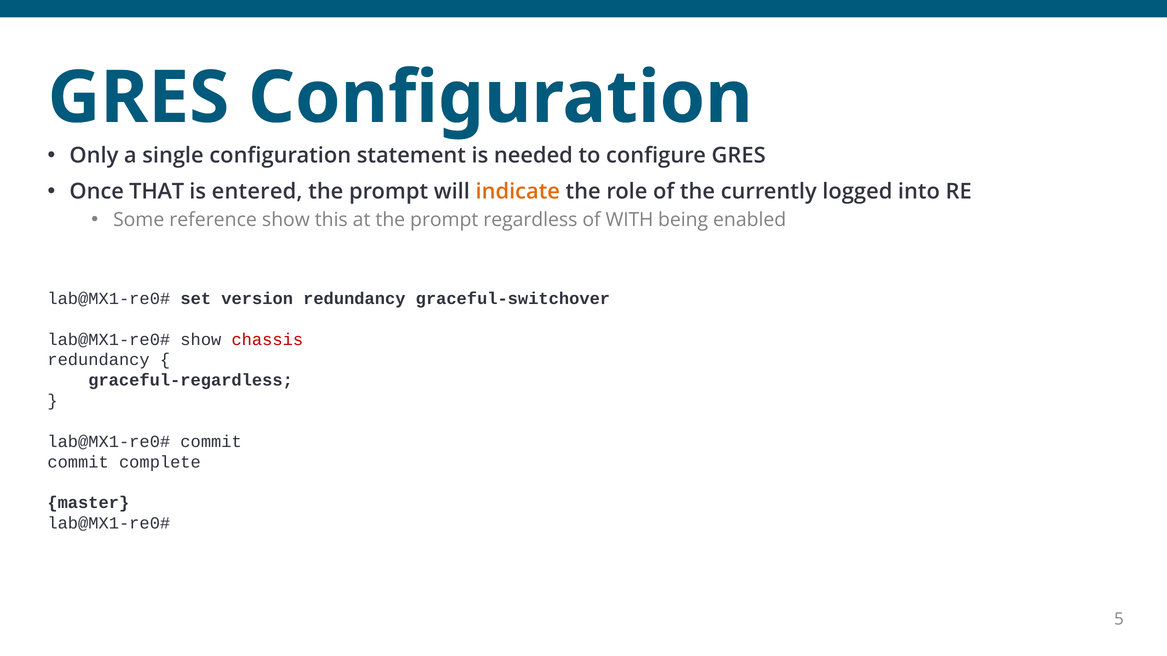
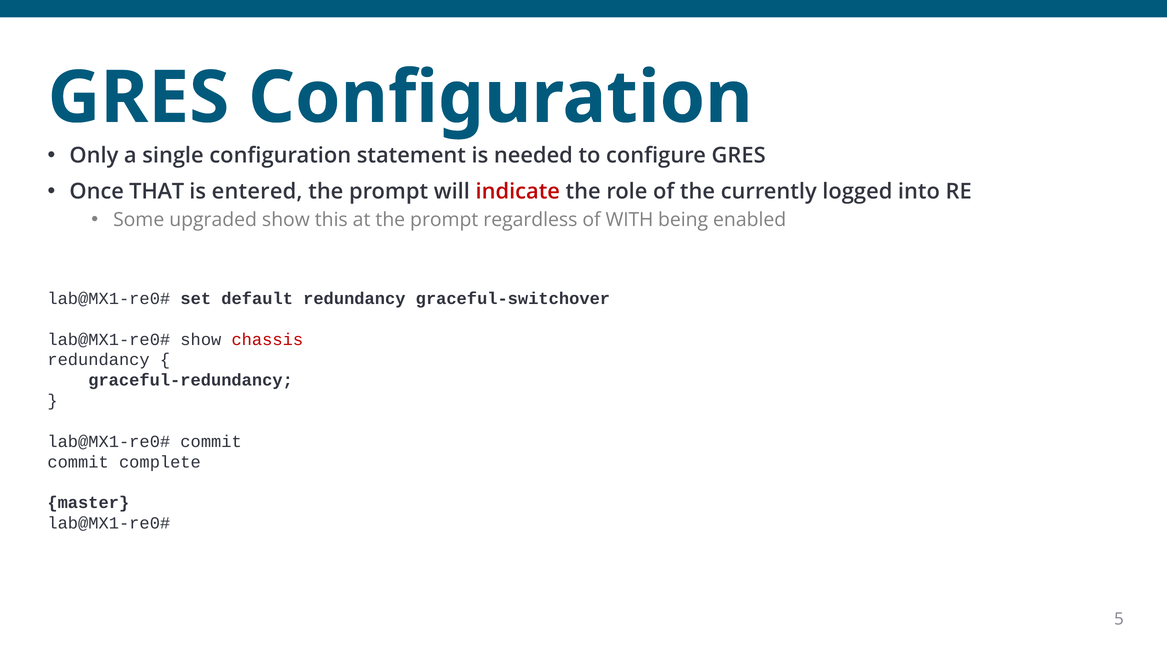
indicate colour: orange -> red
reference: reference -> upgraded
version: version -> default
graceful-regardless: graceful-regardless -> graceful-redundancy
